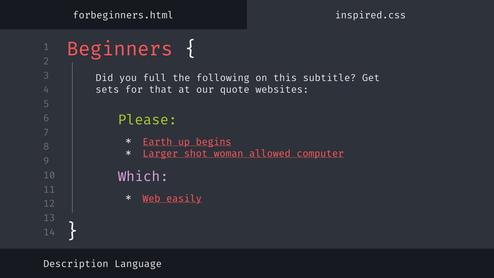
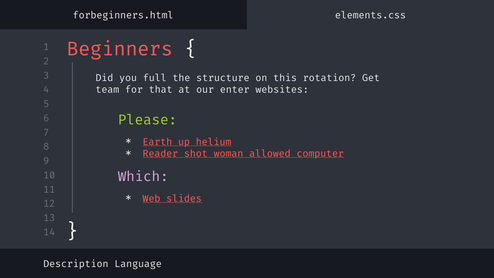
inspired.css: inspired.css -> elements.css
following: following -> structure
subtitle: subtitle -> rotation
sets: sets -> team
quote: quote -> enter
begins: begins -> helium
Larger: Larger -> Reader
easily: easily -> slides
